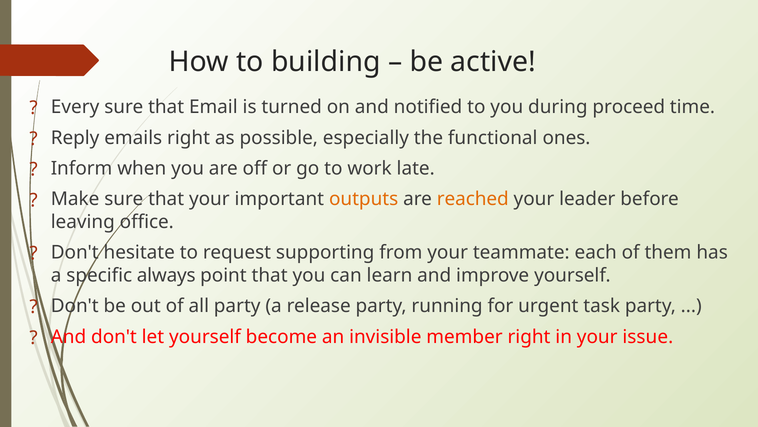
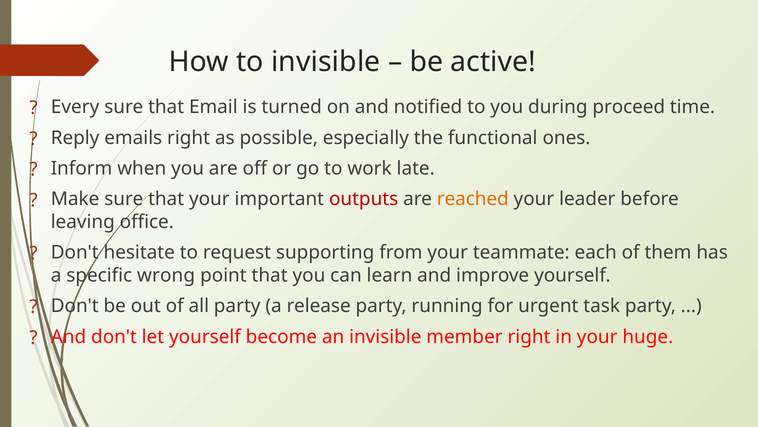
to building: building -> invisible
outputs colour: orange -> red
always: always -> wrong
issue: issue -> huge
